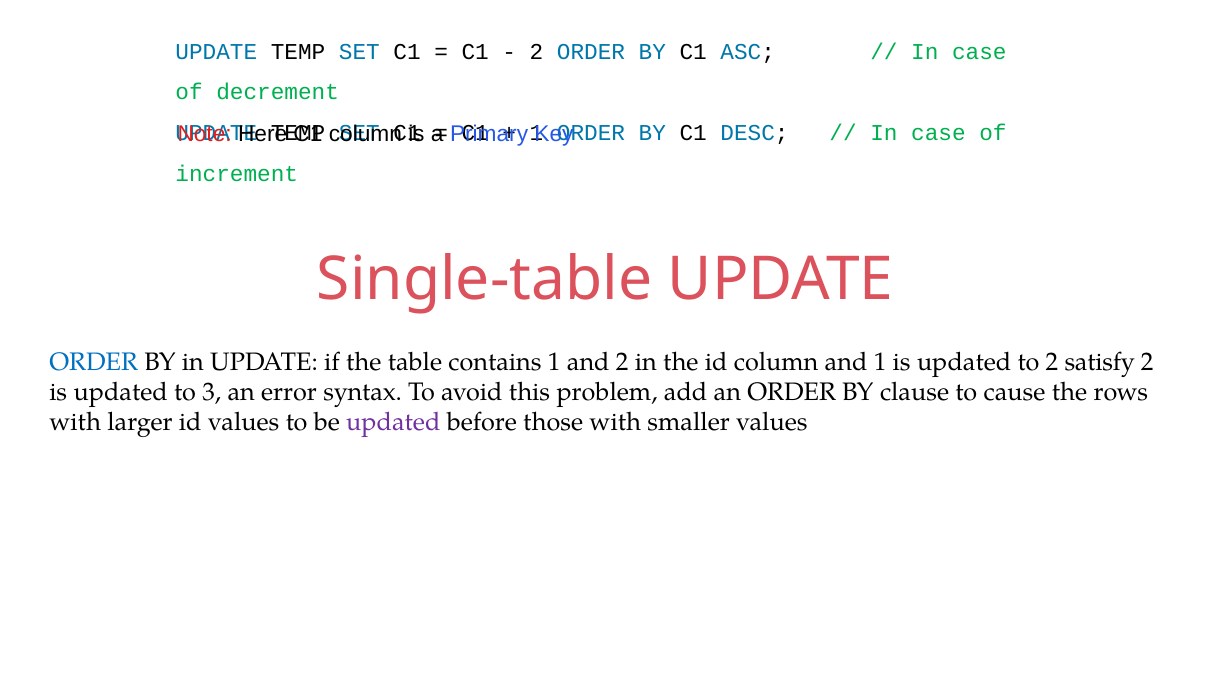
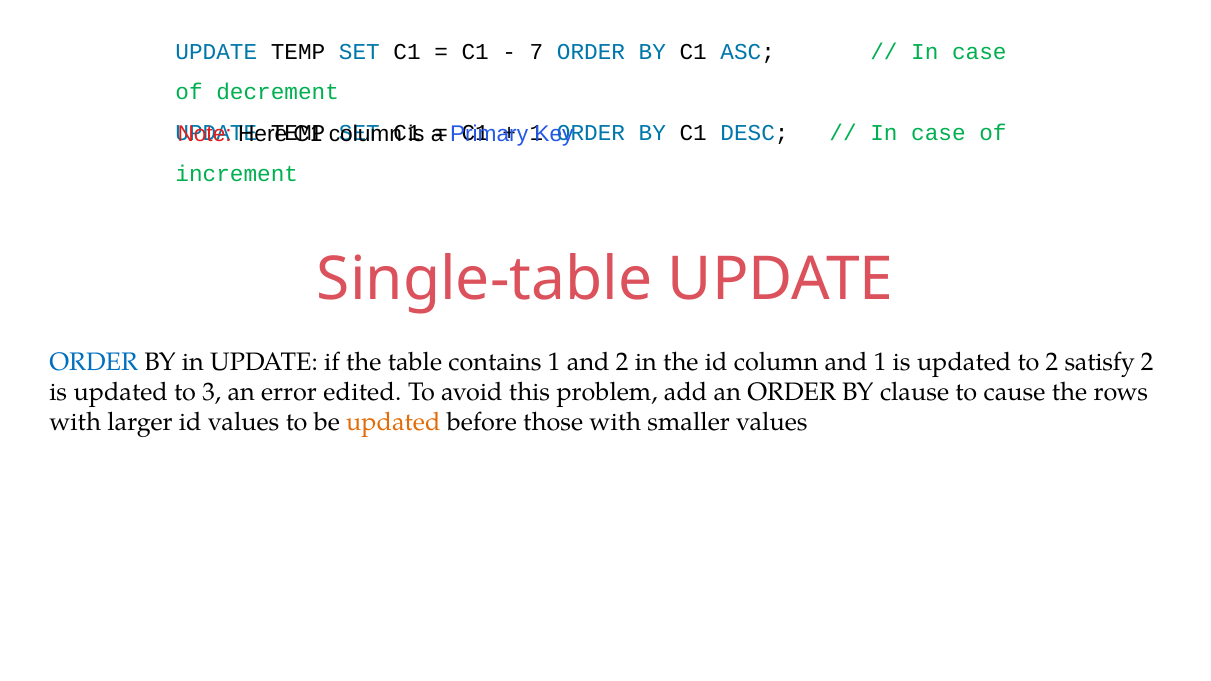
2 at (536, 52): 2 -> 7
syntax: syntax -> edited
updated at (393, 423) colour: purple -> orange
